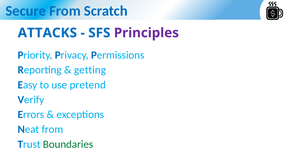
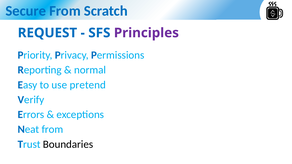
ATTACKS: ATTACKS -> REQUEST
getting: getting -> normal
Boundaries colour: green -> black
